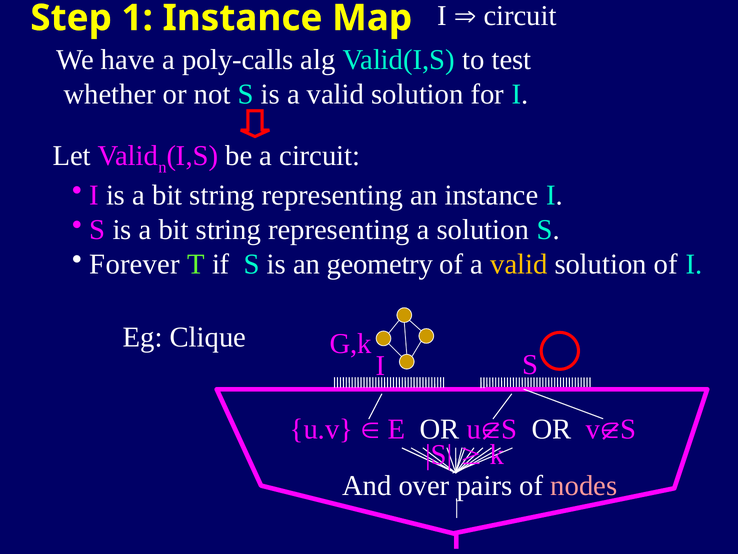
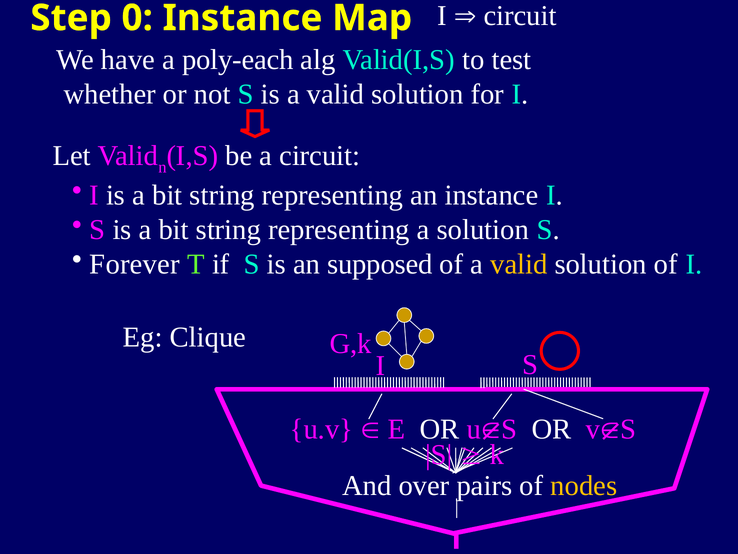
1: 1 -> 0
poly-calls: poly-calls -> poly-each
geometry: geometry -> supposed
nodes colour: pink -> yellow
